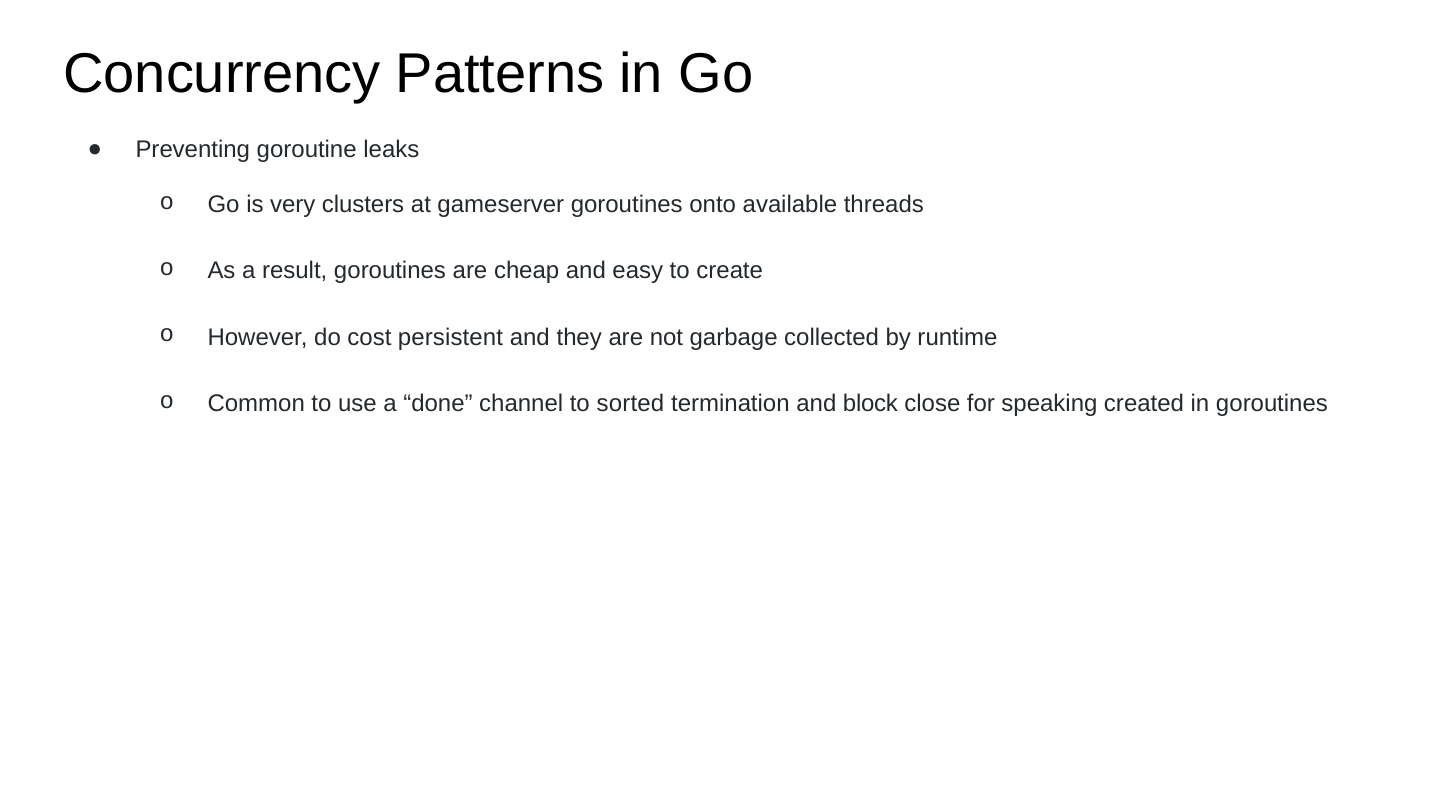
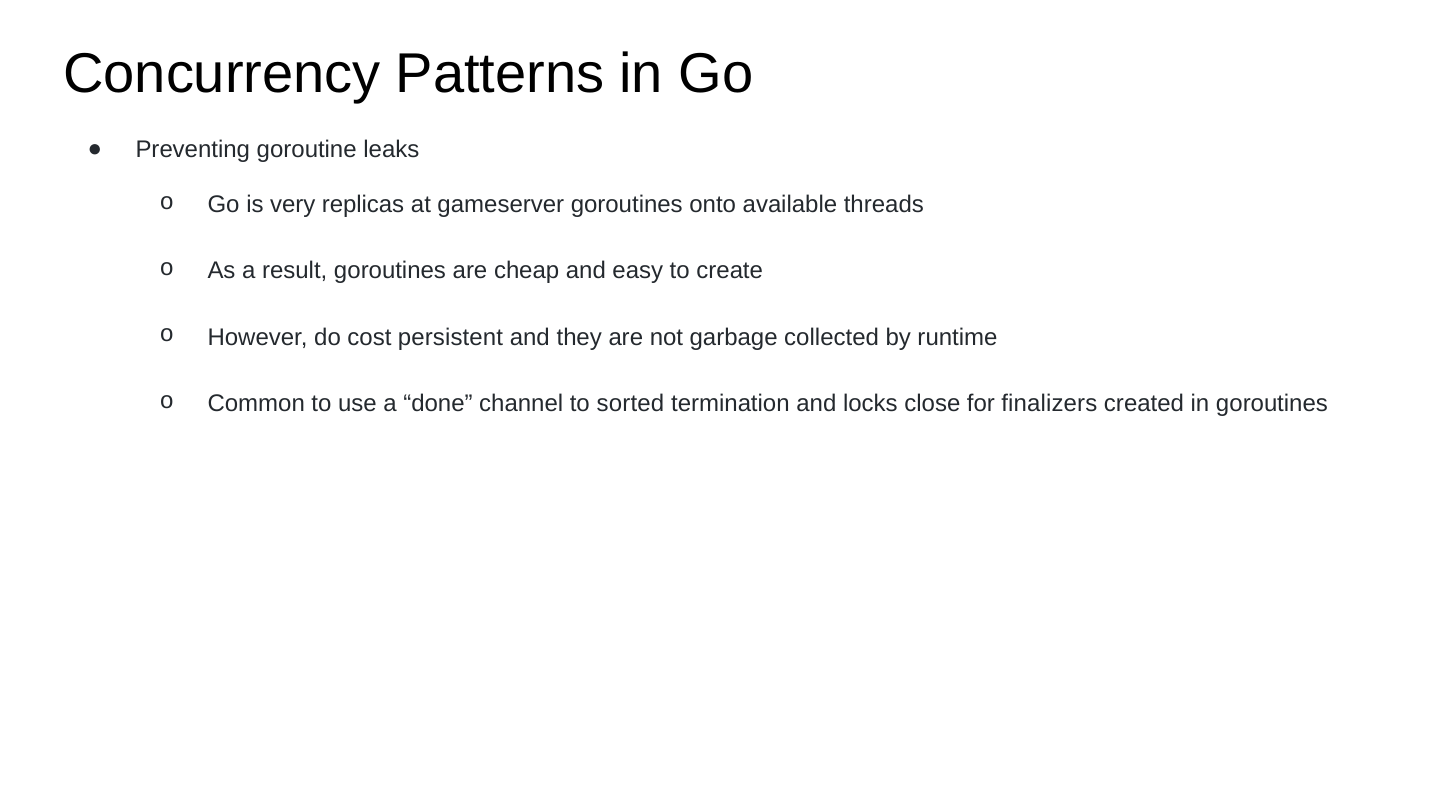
clusters: clusters -> replicas
block: block -> locks
speaking: speaking -> finalizers
